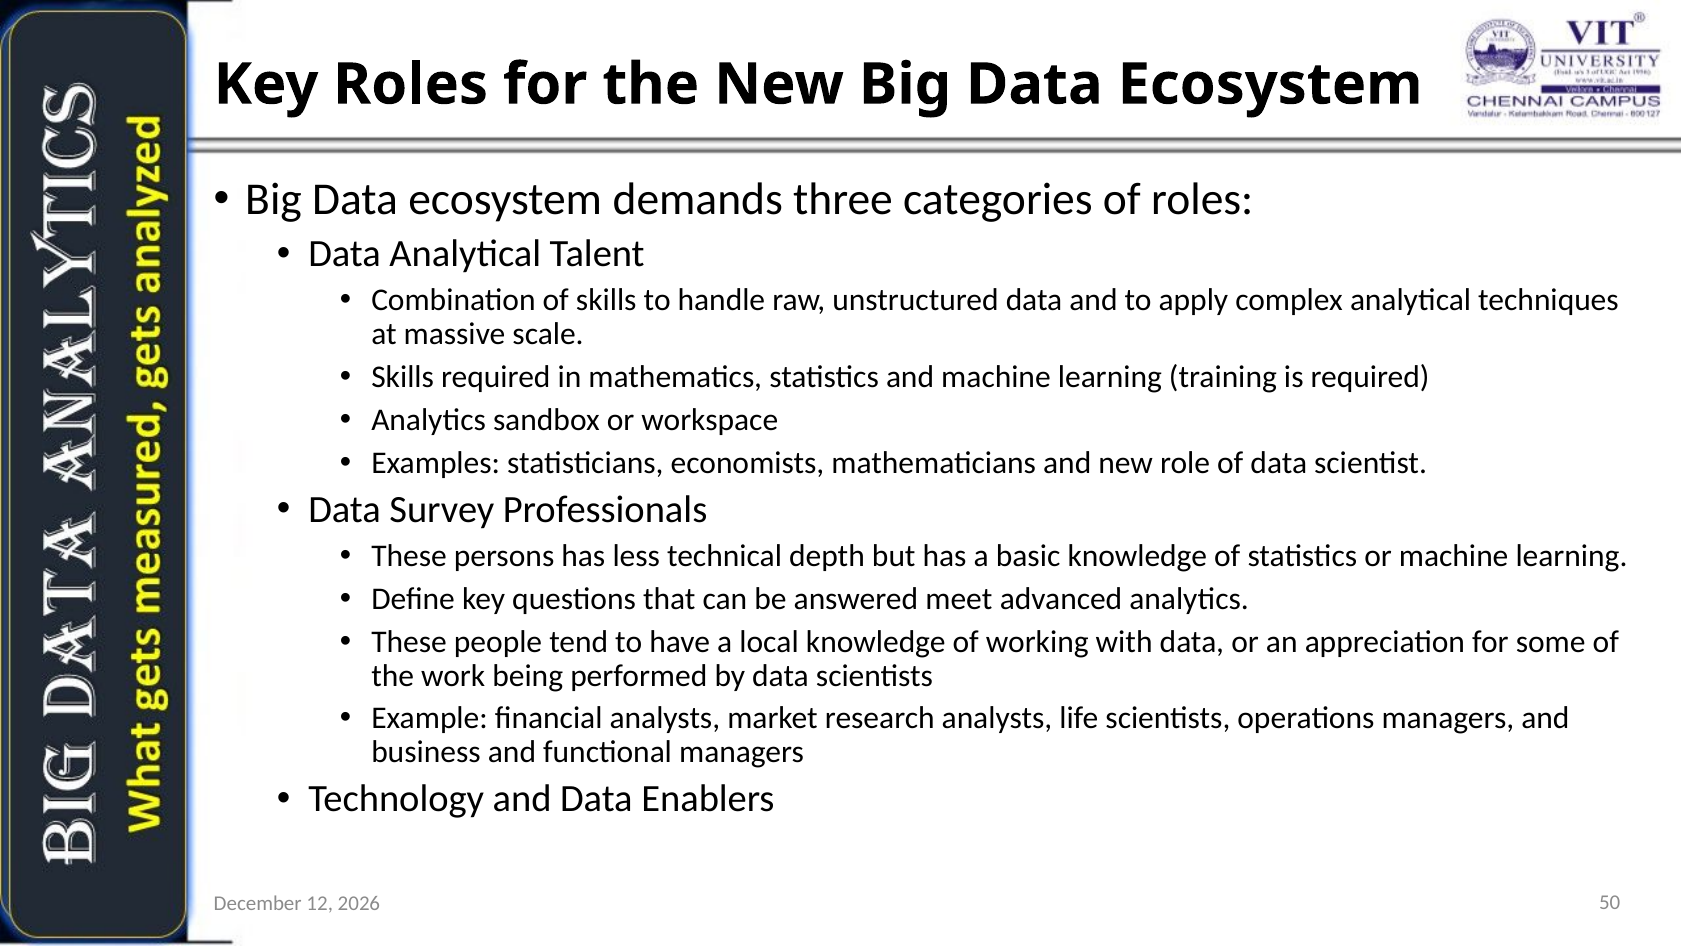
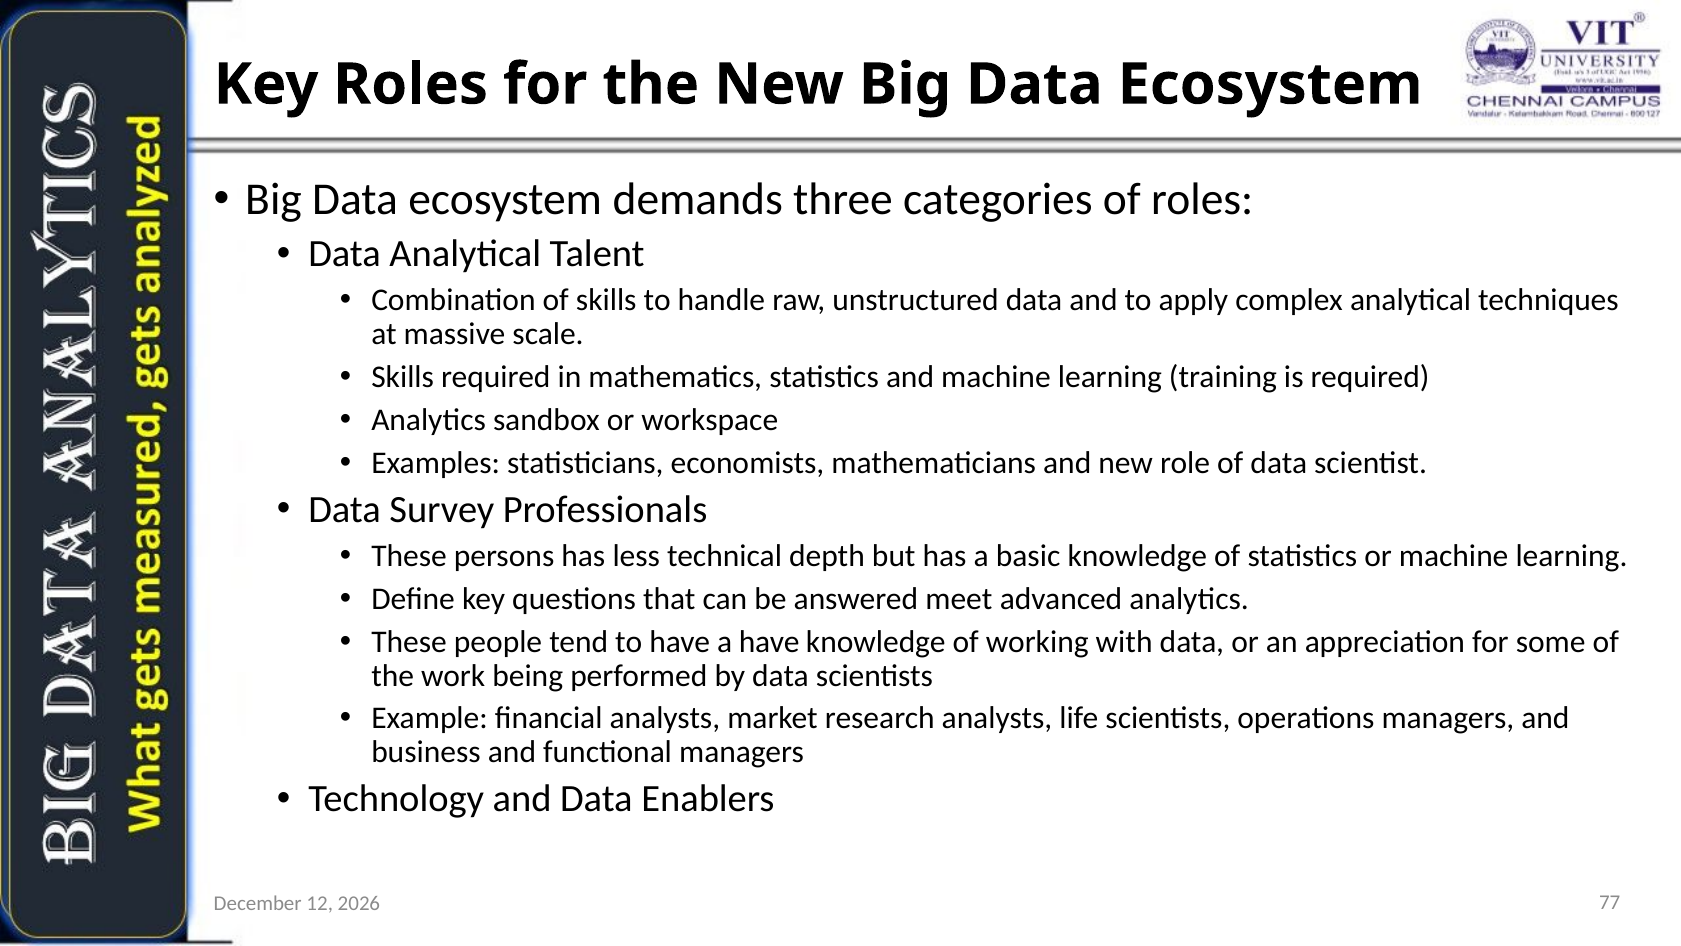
a local: local -> have
50: 50 -> 77
